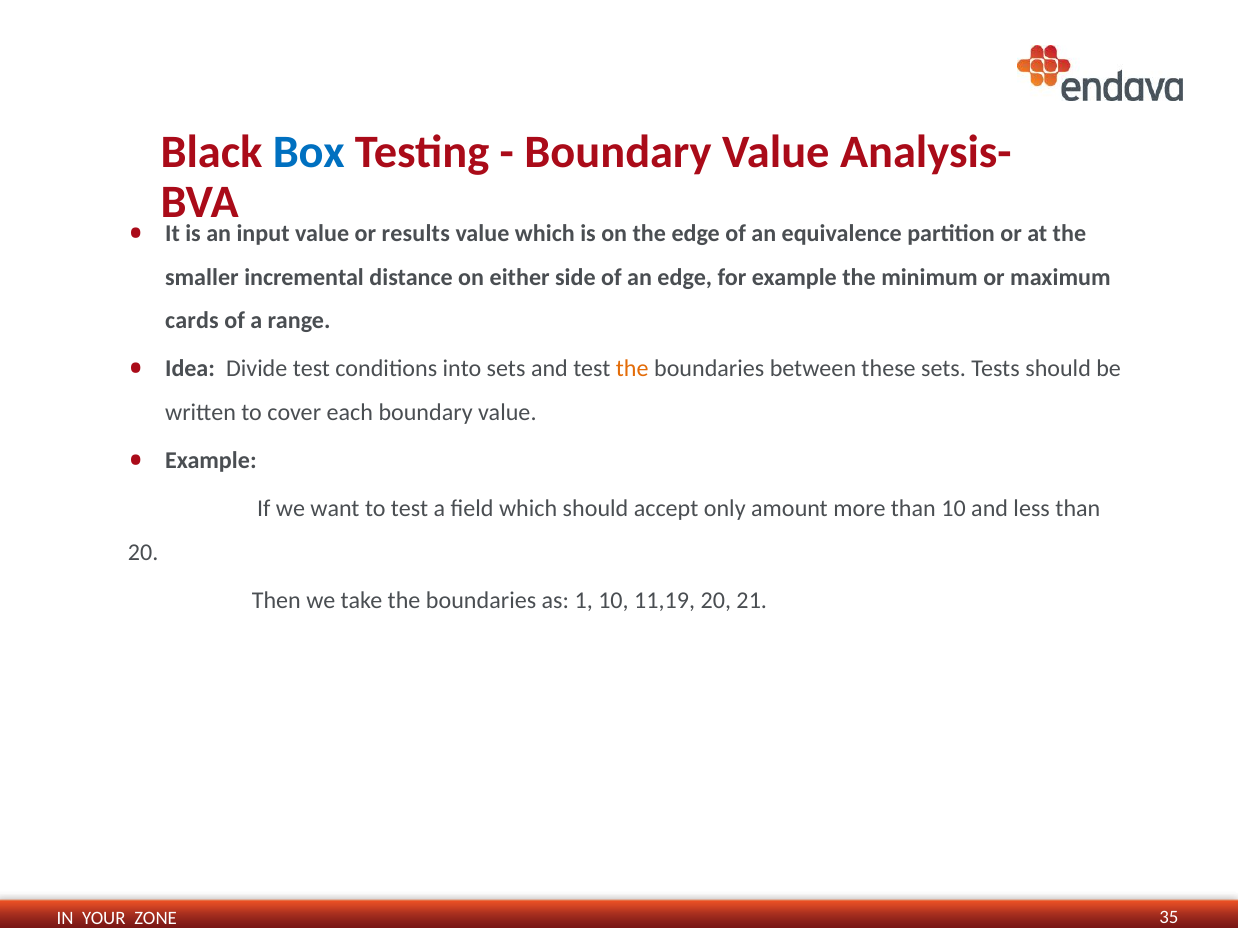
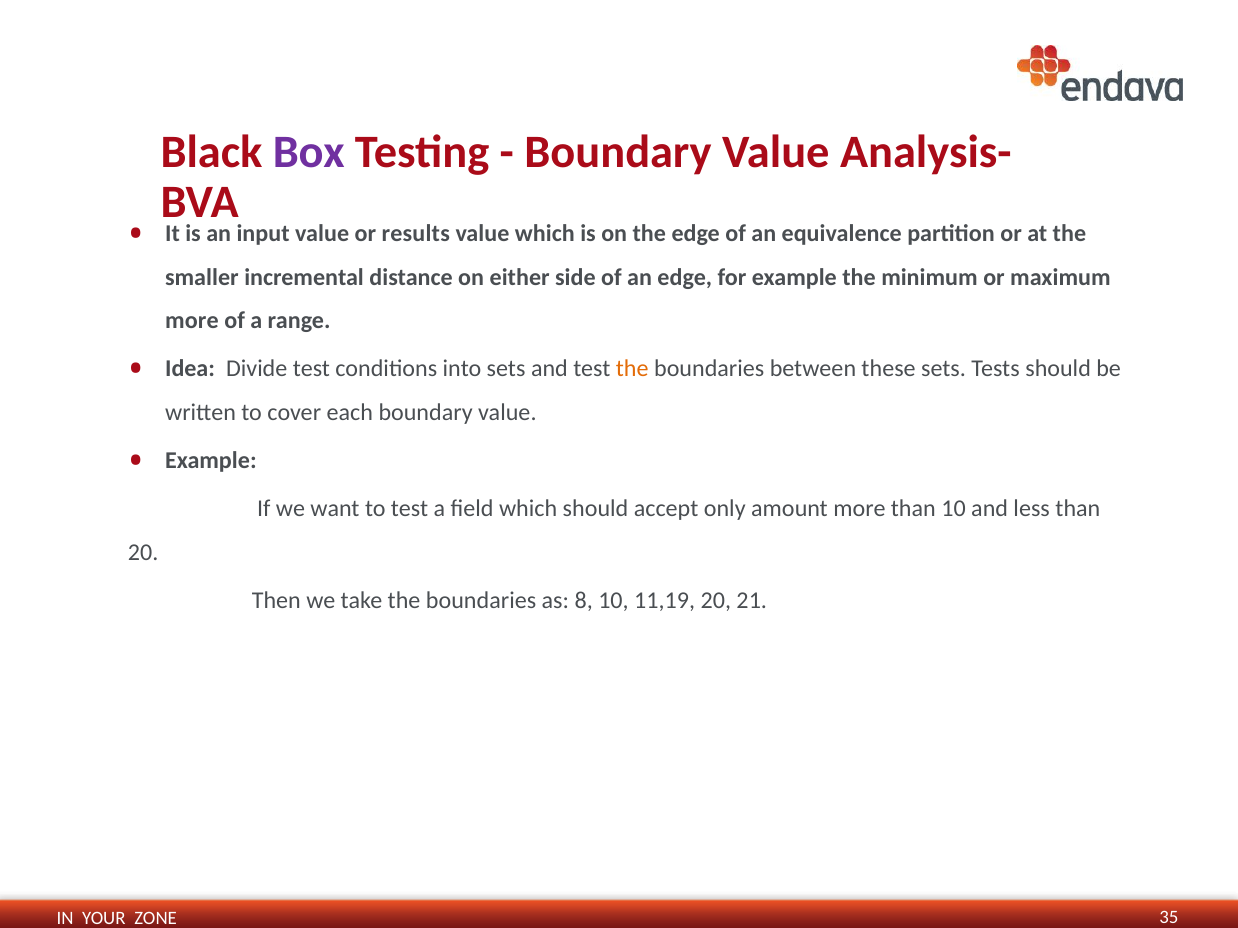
Box colour: blue -> purple
cards at (192, 321): cards -> more
1: 1 -> 8
